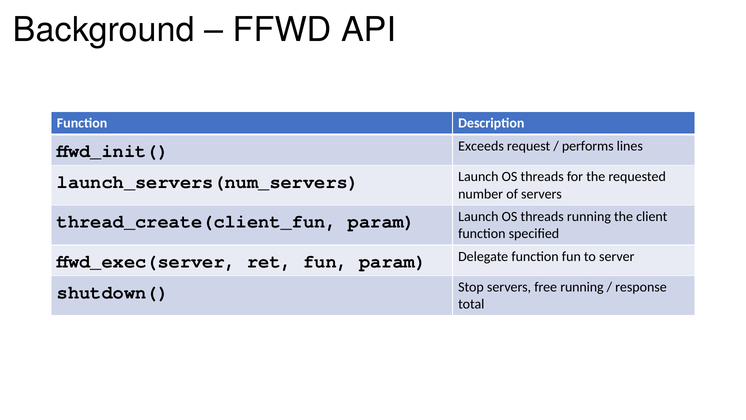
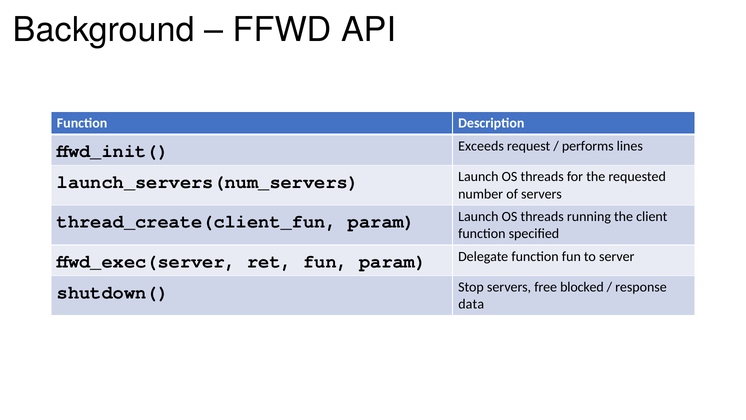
free running: running -> blocked
total: total -> data
